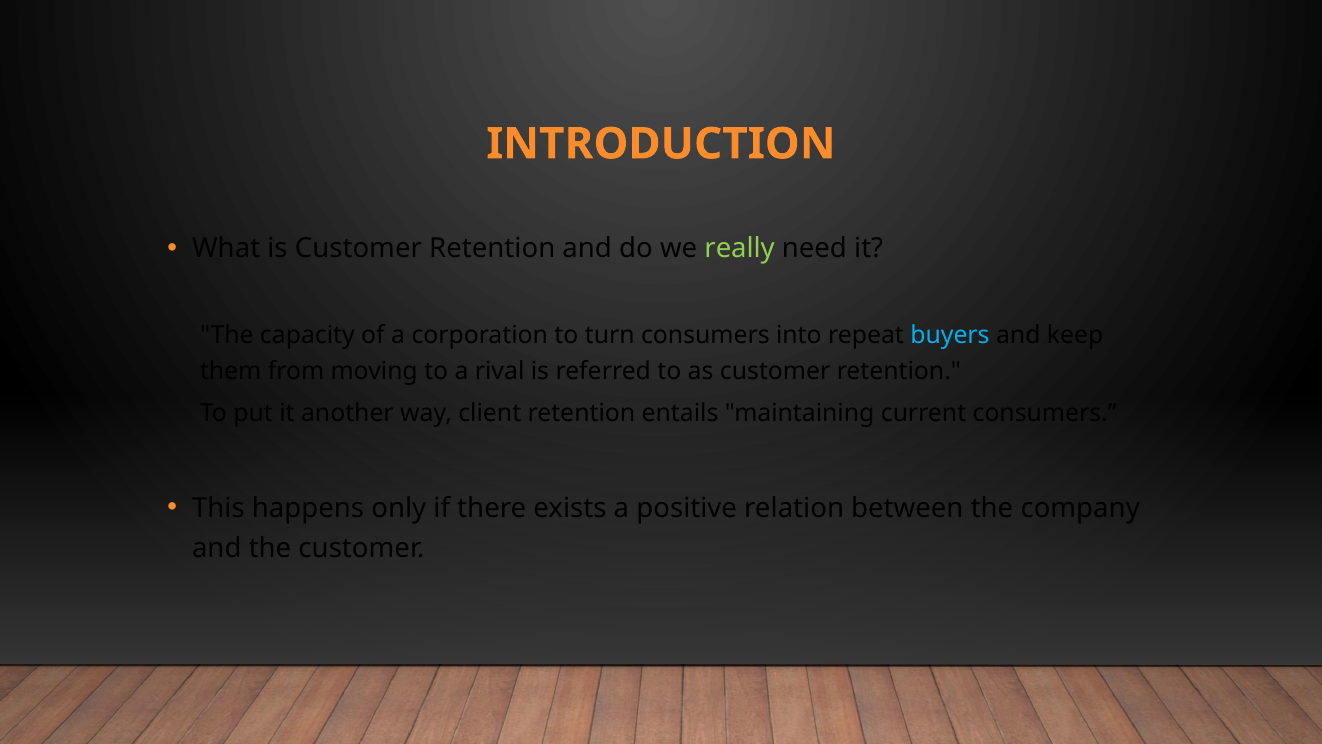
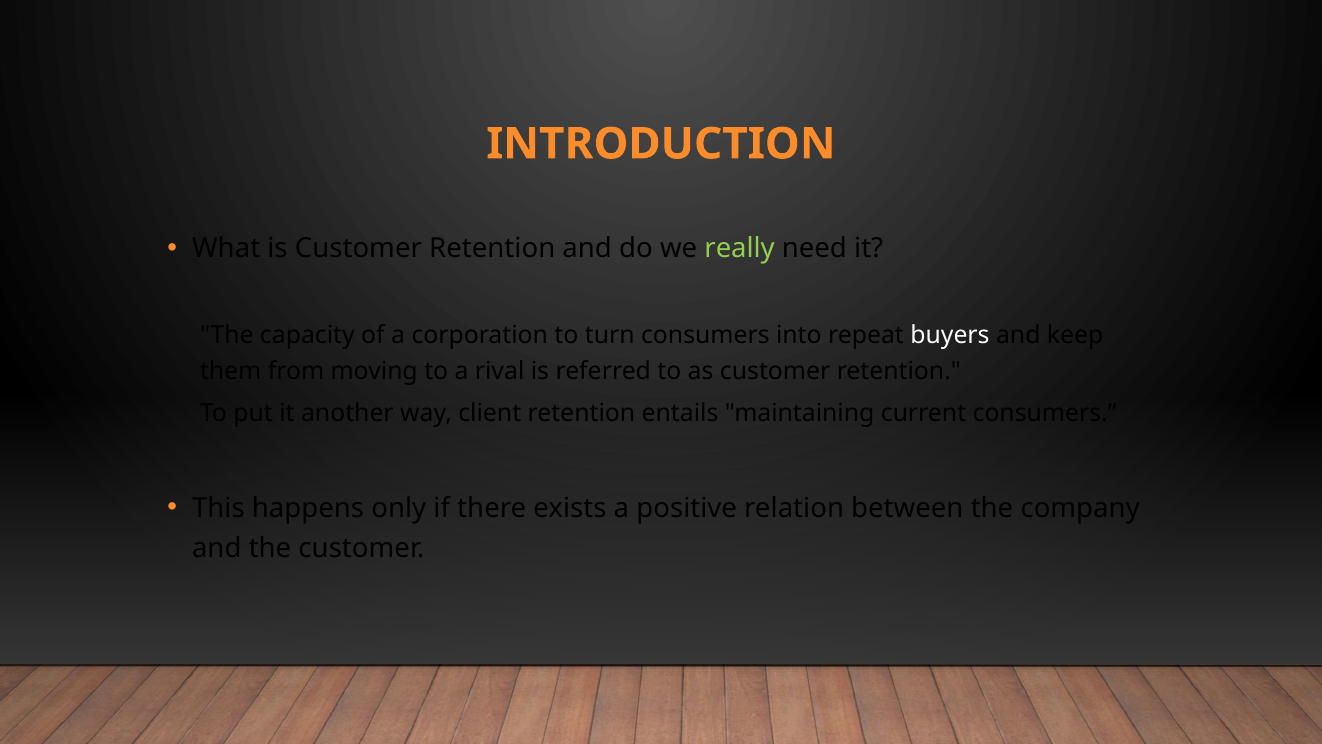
buyers colour: light blue -> white
